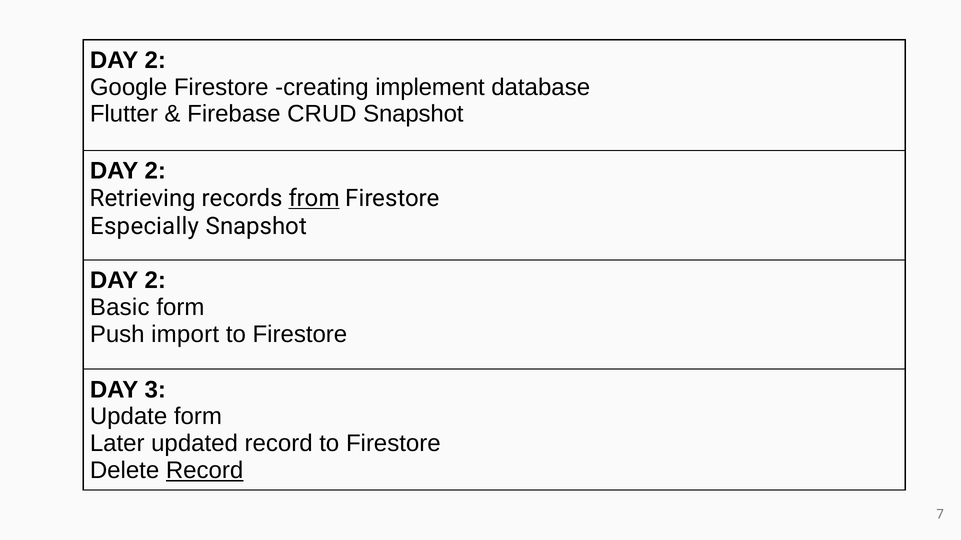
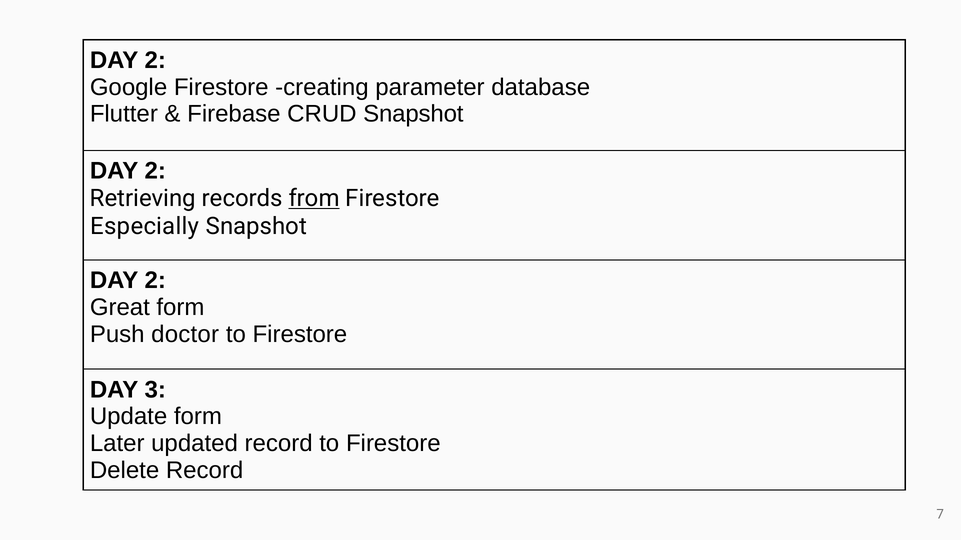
implement: implement -> parameter
Basic: Basic -> Great
import: import -> doctor
Record at (205, 471) underline: present -> none
